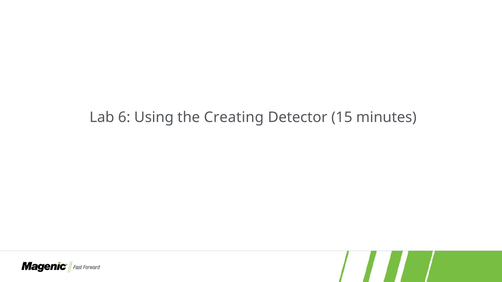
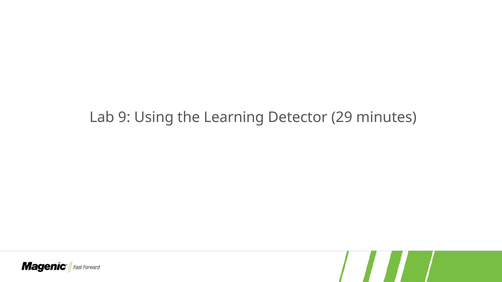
6: 6 -> 9
Creating: Creating -> Learning
15: 15 -> 29
